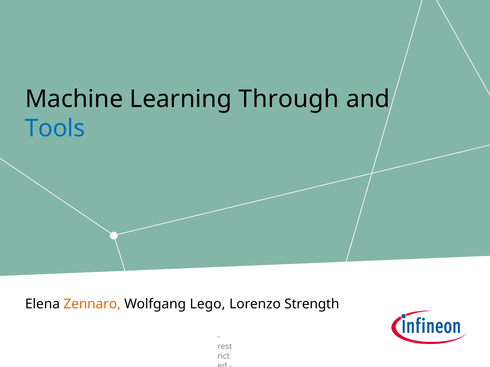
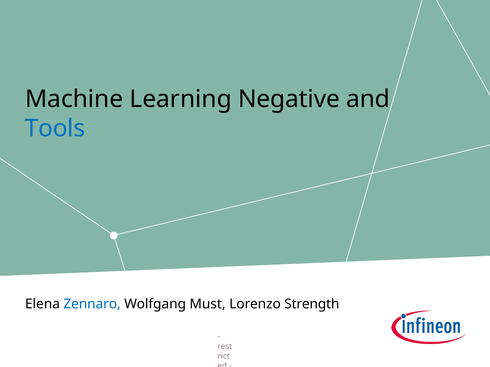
Through: Through -> Negative
Zennaro colour: orange -> blue
Lego: Lego -> Must
